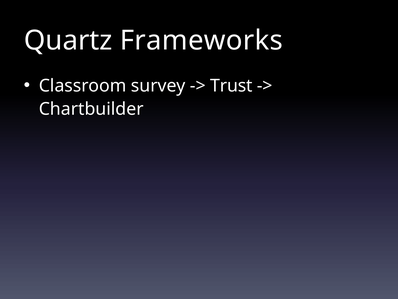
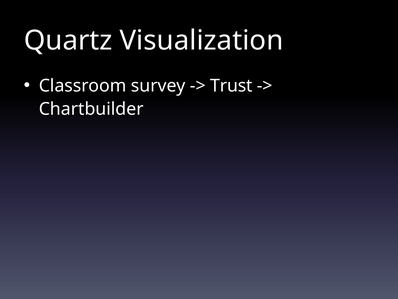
Frameworks: Frameworks -> Visualization
